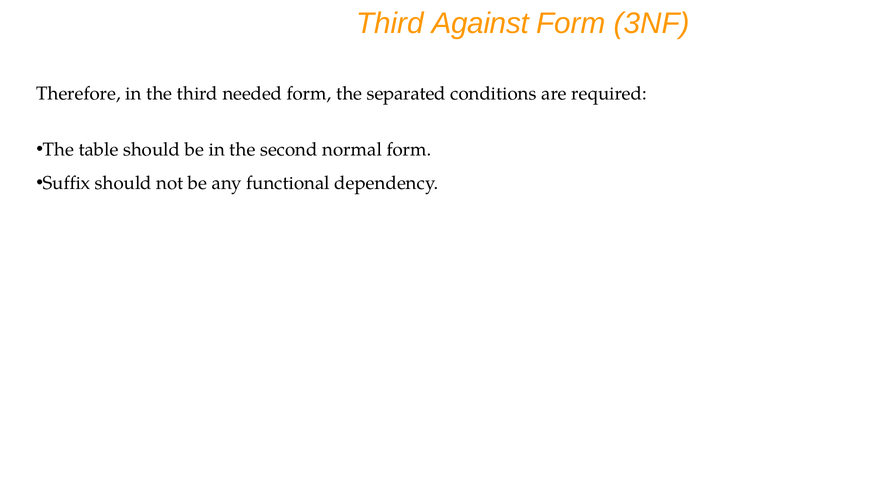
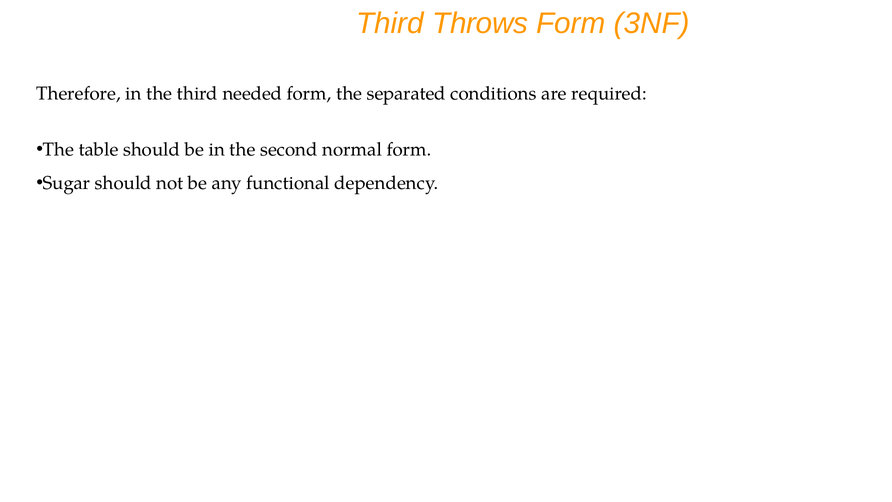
Against: Against -> Throws
Suffix: Suffix -> Sugar
